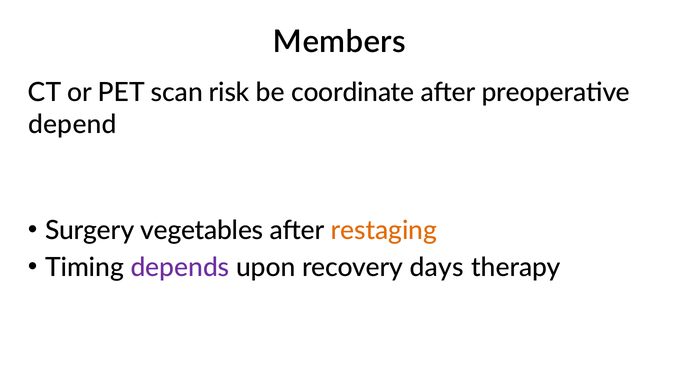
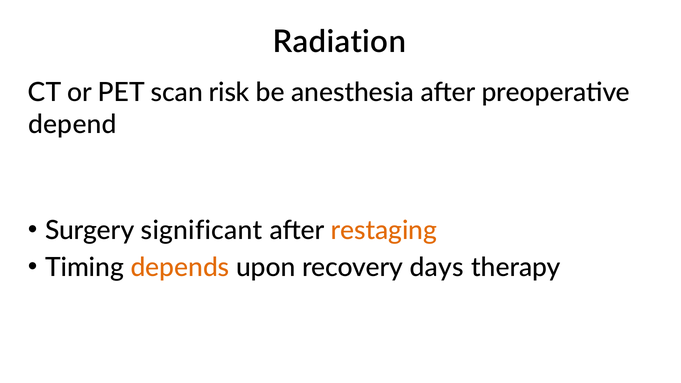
Members: Members -> Radiation
coordinate: coordinate -> anesthesia
vegetables: vegetables -> significant
depends colour: purple -> orange
